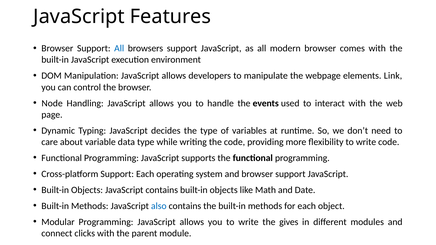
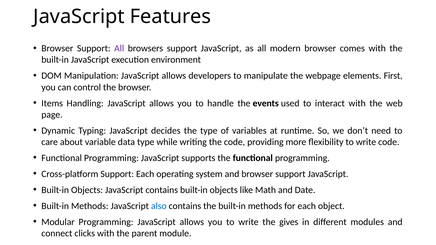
All at (119, 48) colour: blue -> purple
Link: Link -> First
Node: Node -> Items
